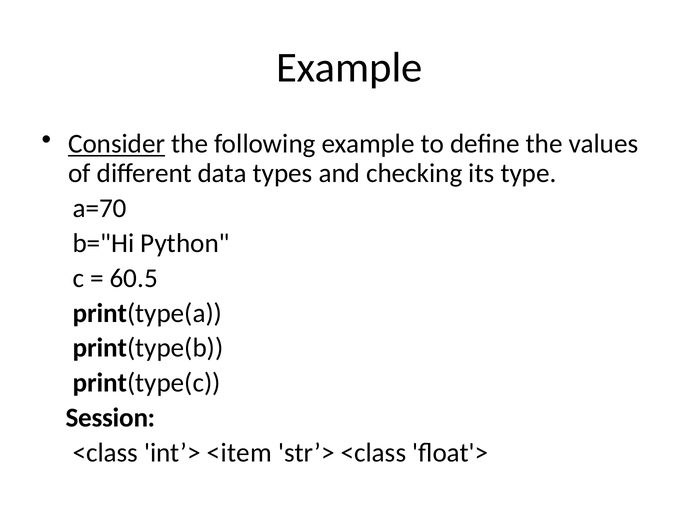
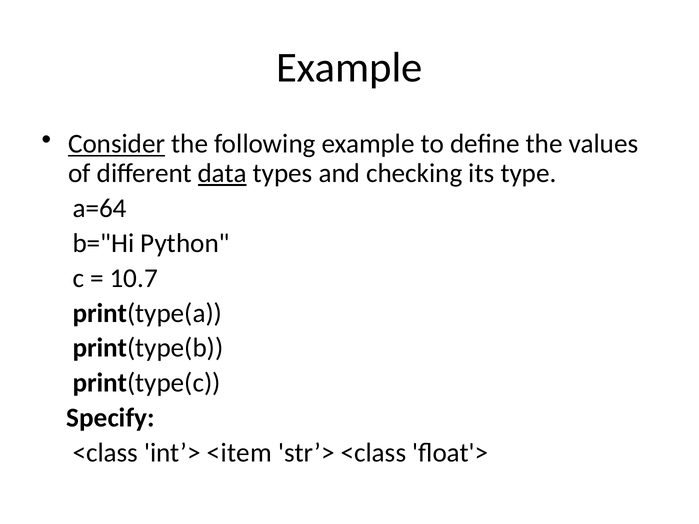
data underline: none -> present
a=70: a=70 -> a=64
60.5: 60.5 -> 10.7
Session: Session -> Specify
